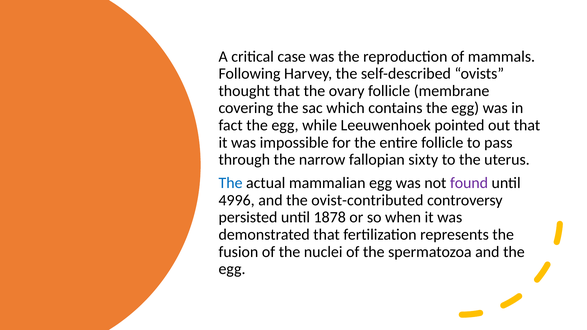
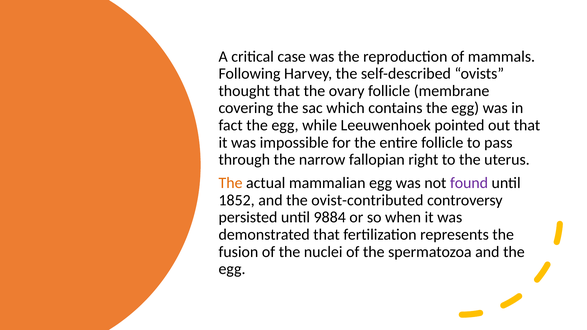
sixty: sixty -> right
The at (231, 183) colour: blue -> orange
4996: 4996 -> 1852
1878: 1878 -> 9884
